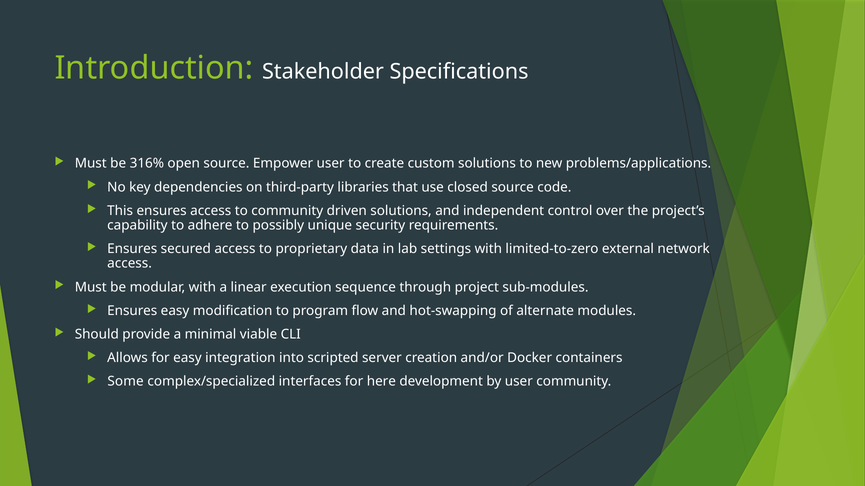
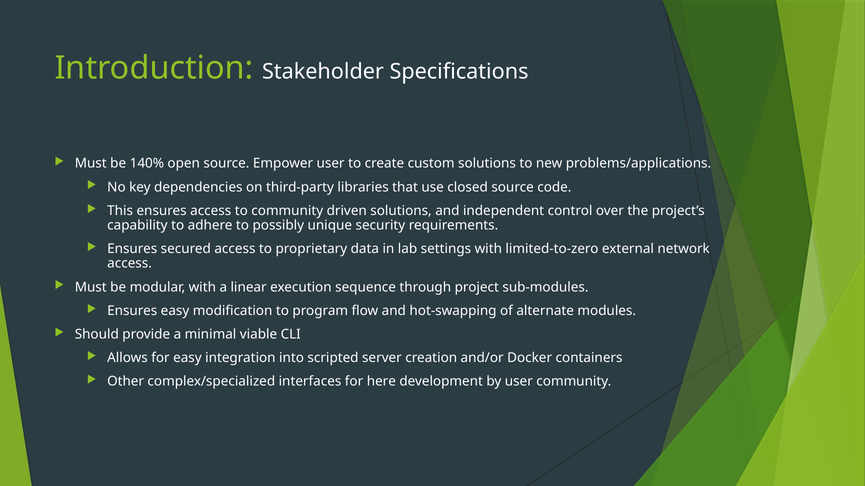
316%: 316% -> 140%
Some: Some -> Other
